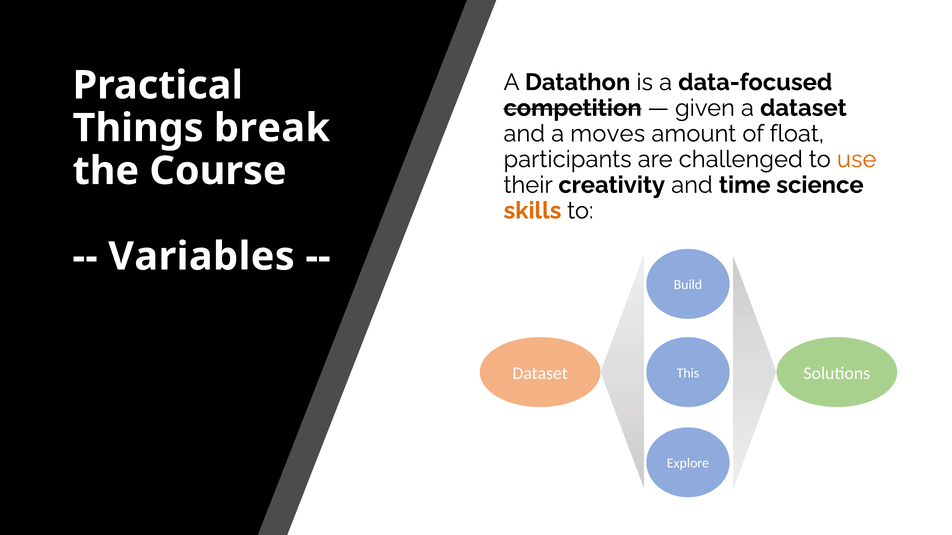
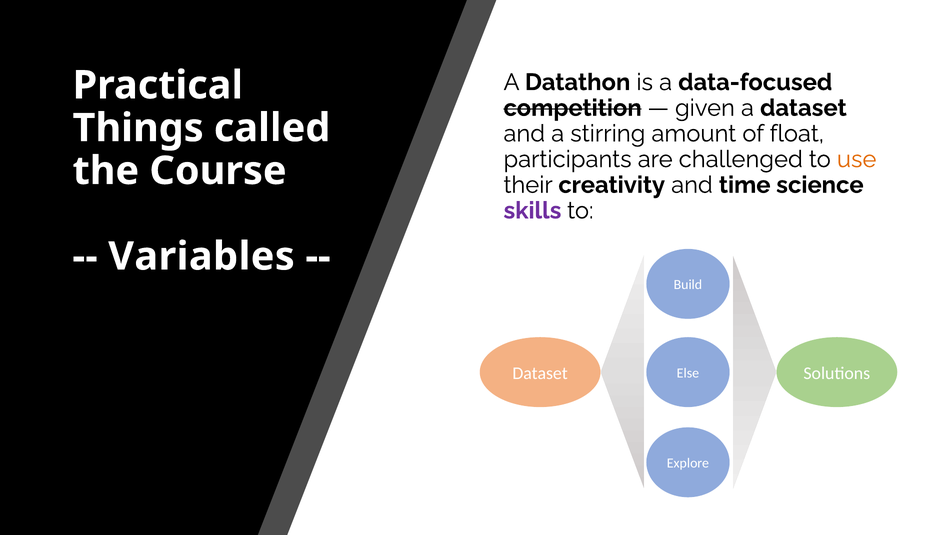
break: break -> called
moves: moves -> stirring
skills colour: orange -> purple
This: This -> Else
